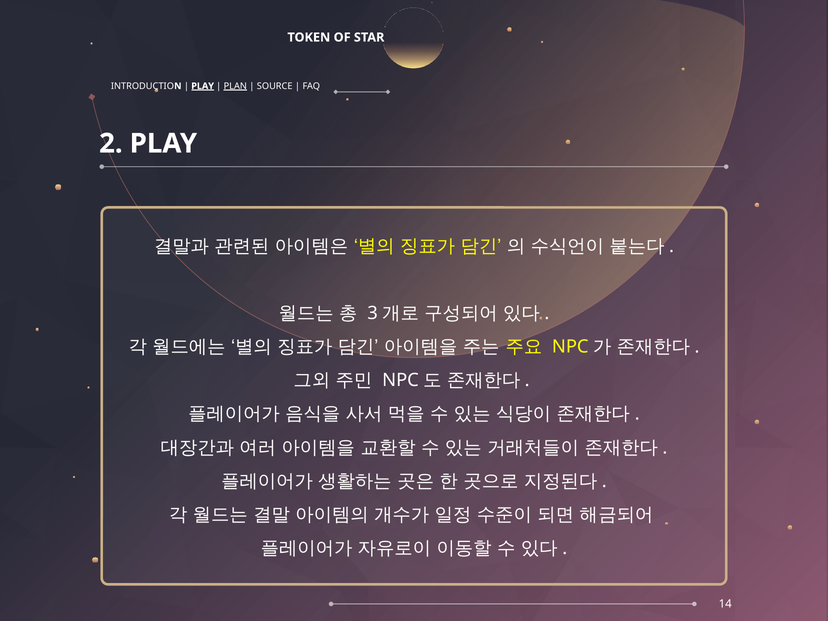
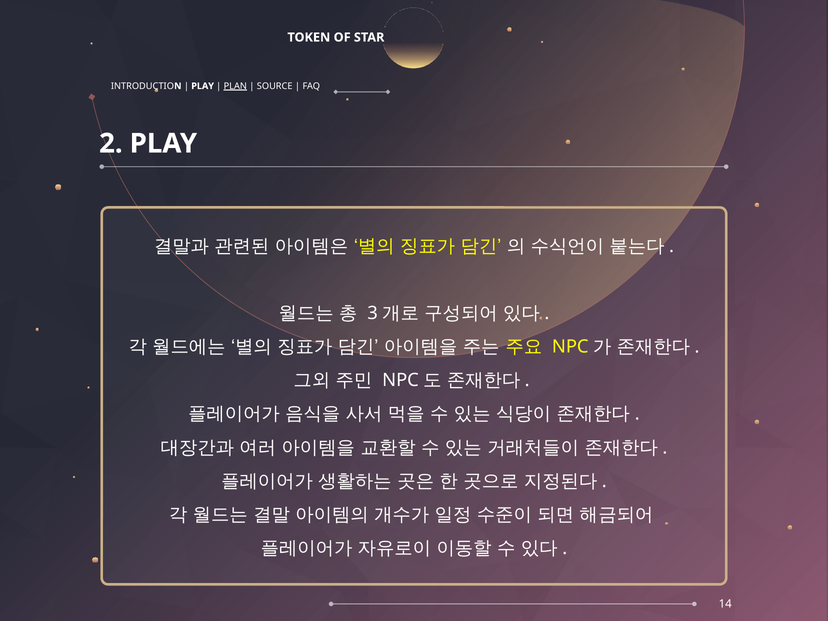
PLAY at (203, 86) underline: present -> none
